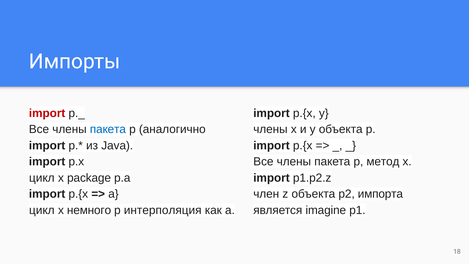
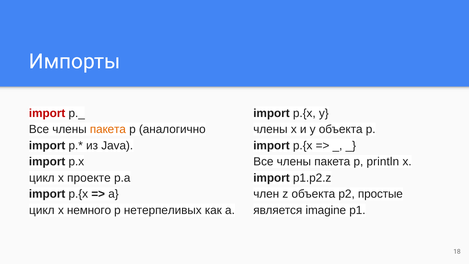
пакета at (108, 129) colour: blue -> orange
метод: метод -> println
package: package -> проекте
импорта: импорта -> простые
интерполяция: интерполяция -> нетерпеливых
